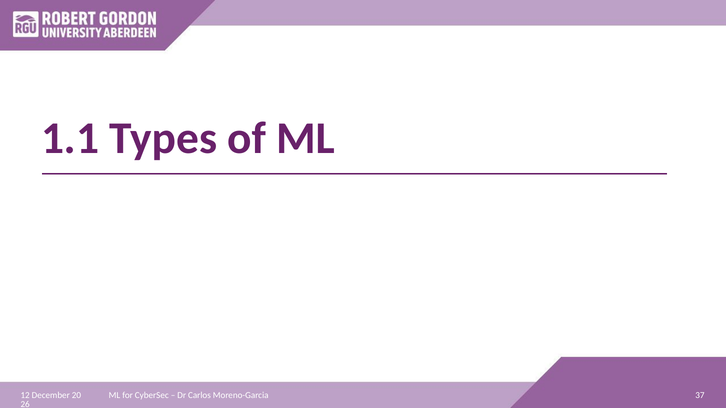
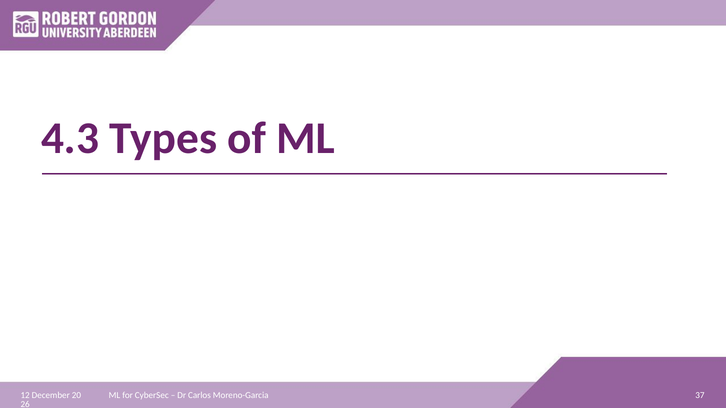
1.1: 1.1 -> 4.3
